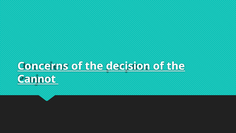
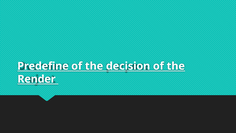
Concerns: Concerns -> Predefine
Cannot: Cannot -> Render
